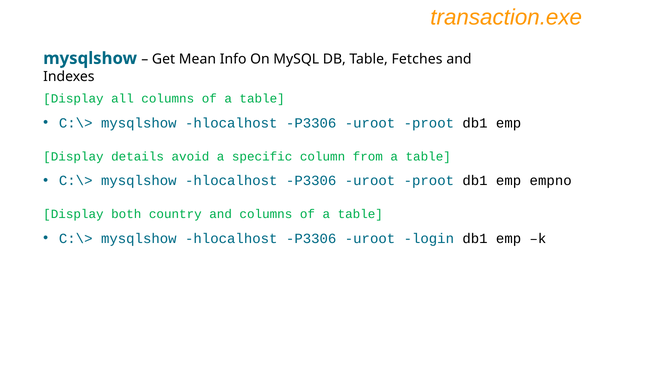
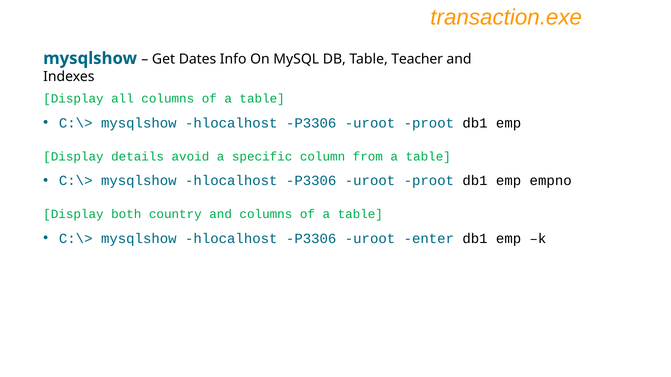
Mean: Mean -> Dates
Fetches: Fetches -> Teacher
login: login -> enter
